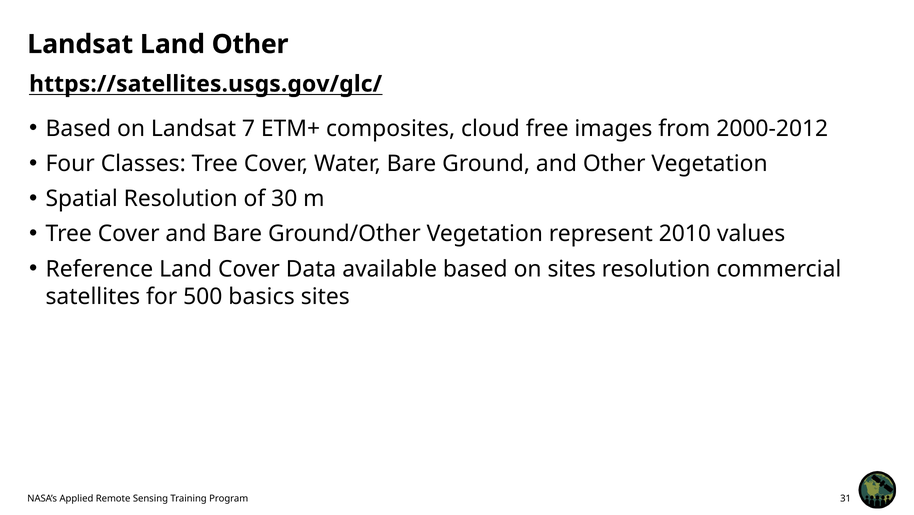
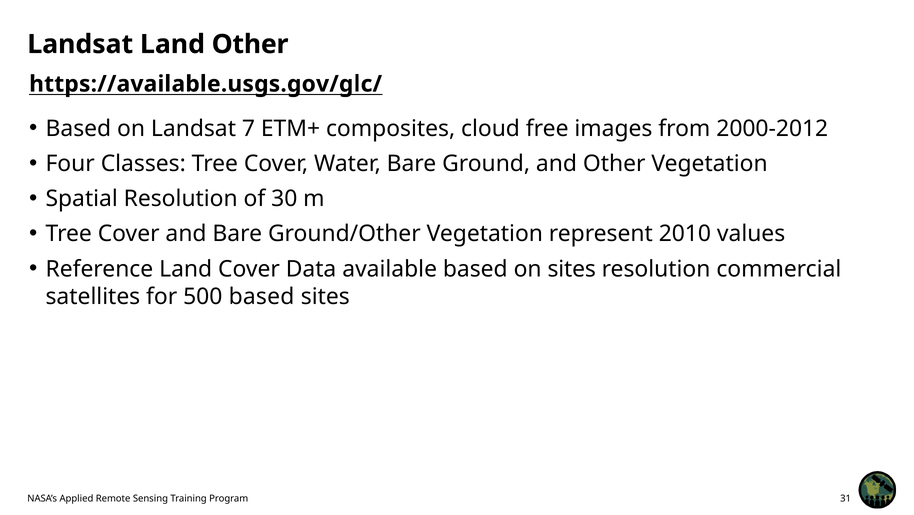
https://satellites.usgs.gov/glc/: https://satellites.usgs.gov/glc/ -> https://available.usgs.gov/glc/
500 basics: basics -> based
